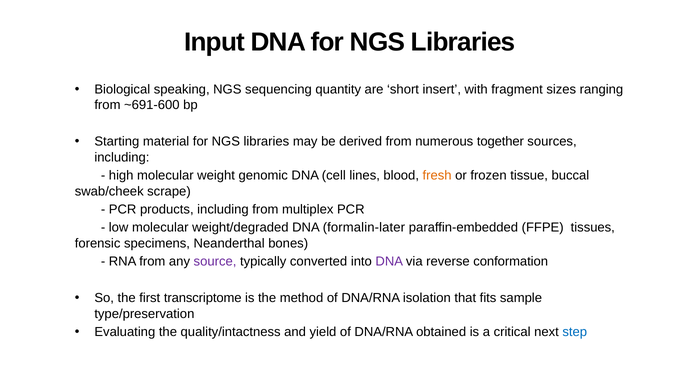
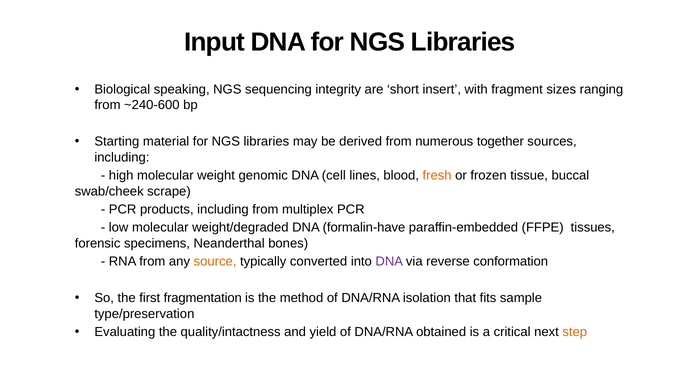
quantity: quantity -> integrity
~691-600: ~691-600 -> ~240-600
formalin-later: formalin-later -> formalin-have
source colour: purple -> orange
transcriptome: transcriptome -> fragmentation
step colour: blue -> orange
